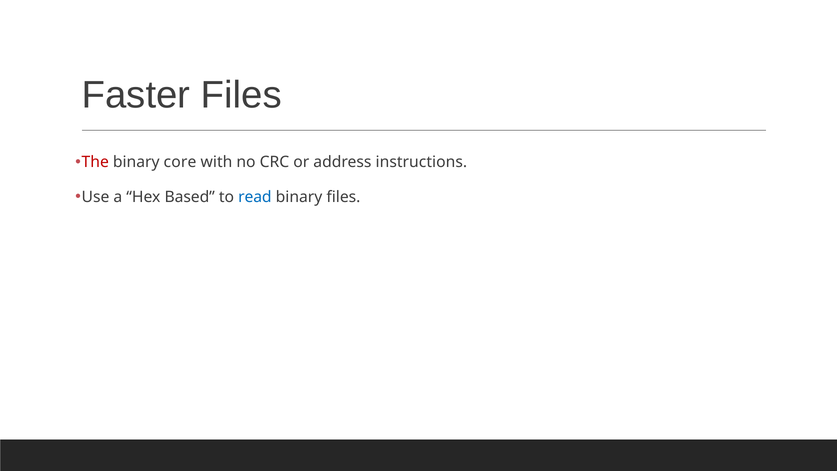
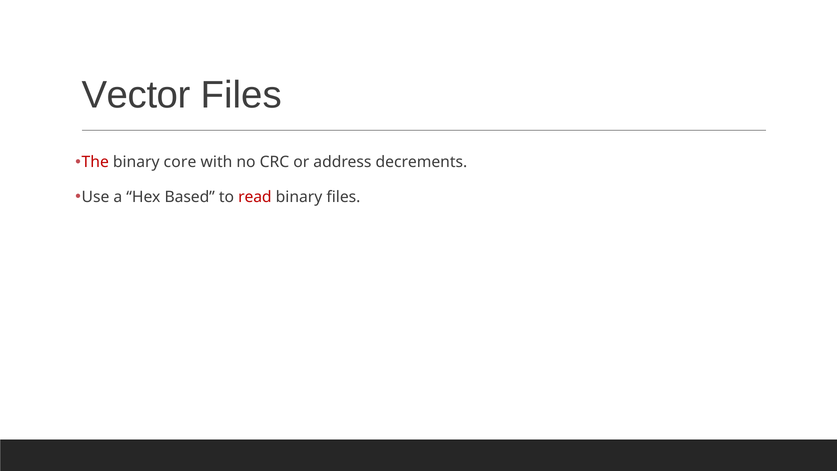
Faster: Faster -> Vector
instructions: instructions -> decrements
read colour: blue -> red
